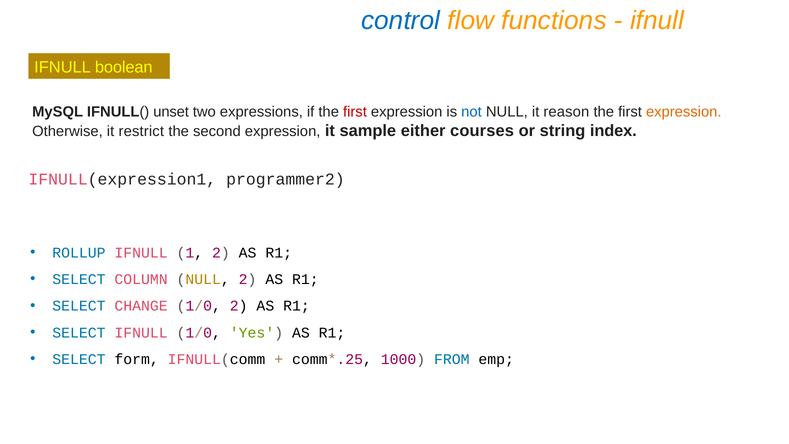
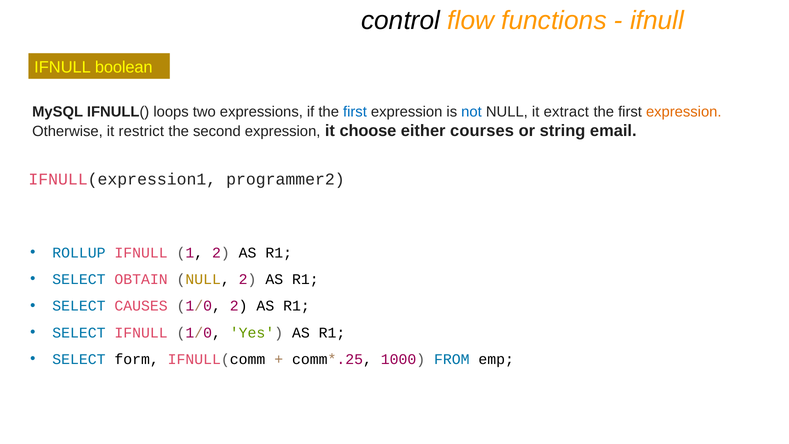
control colour: blue -> black
unset: unset -> loops
first at (355, 112) colour: red -> blue
reason: reason -> extract
sample: sample -> choose
index: index -> email
COLUMN: COLUMN -> OBTAIN
CHANGE: CHANGE -> CAUSES
